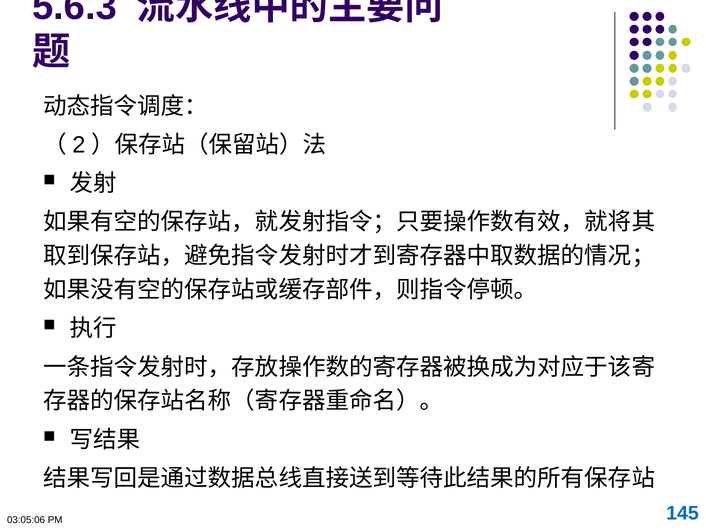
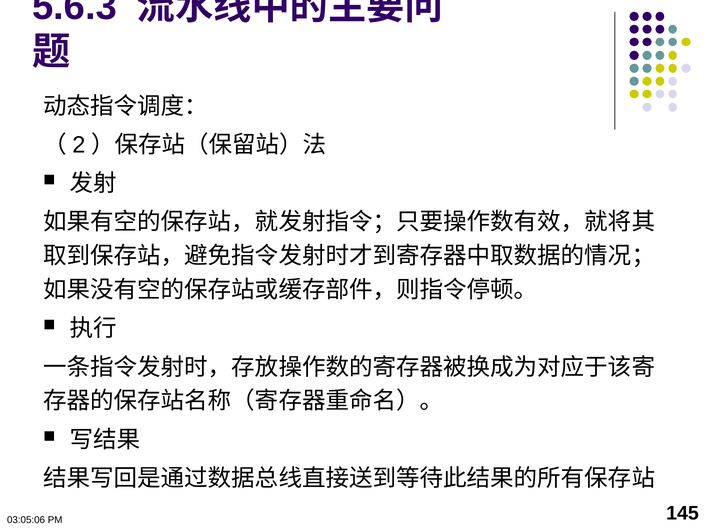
145 colour: blue -> black
